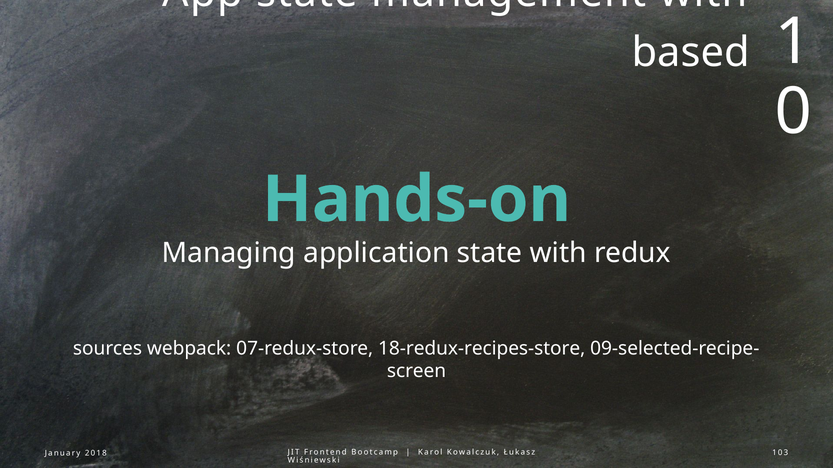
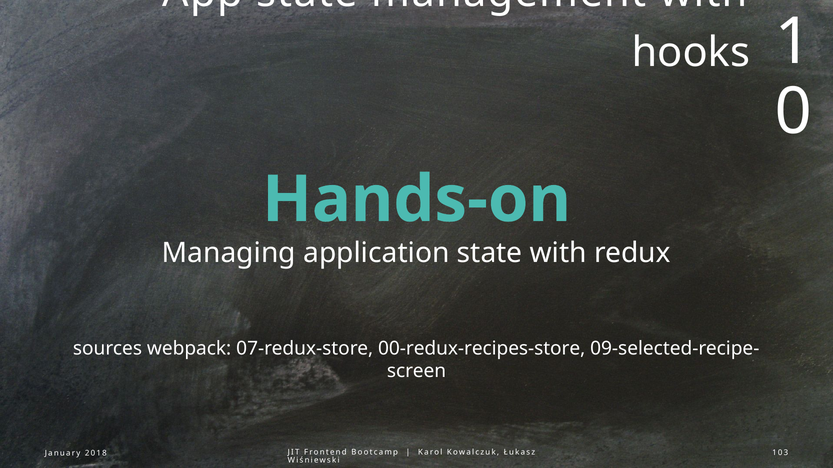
based: based -> hooks
18-redux-recipes-store: 18-redux-recipes-store -> 00-redux-recipes-store
